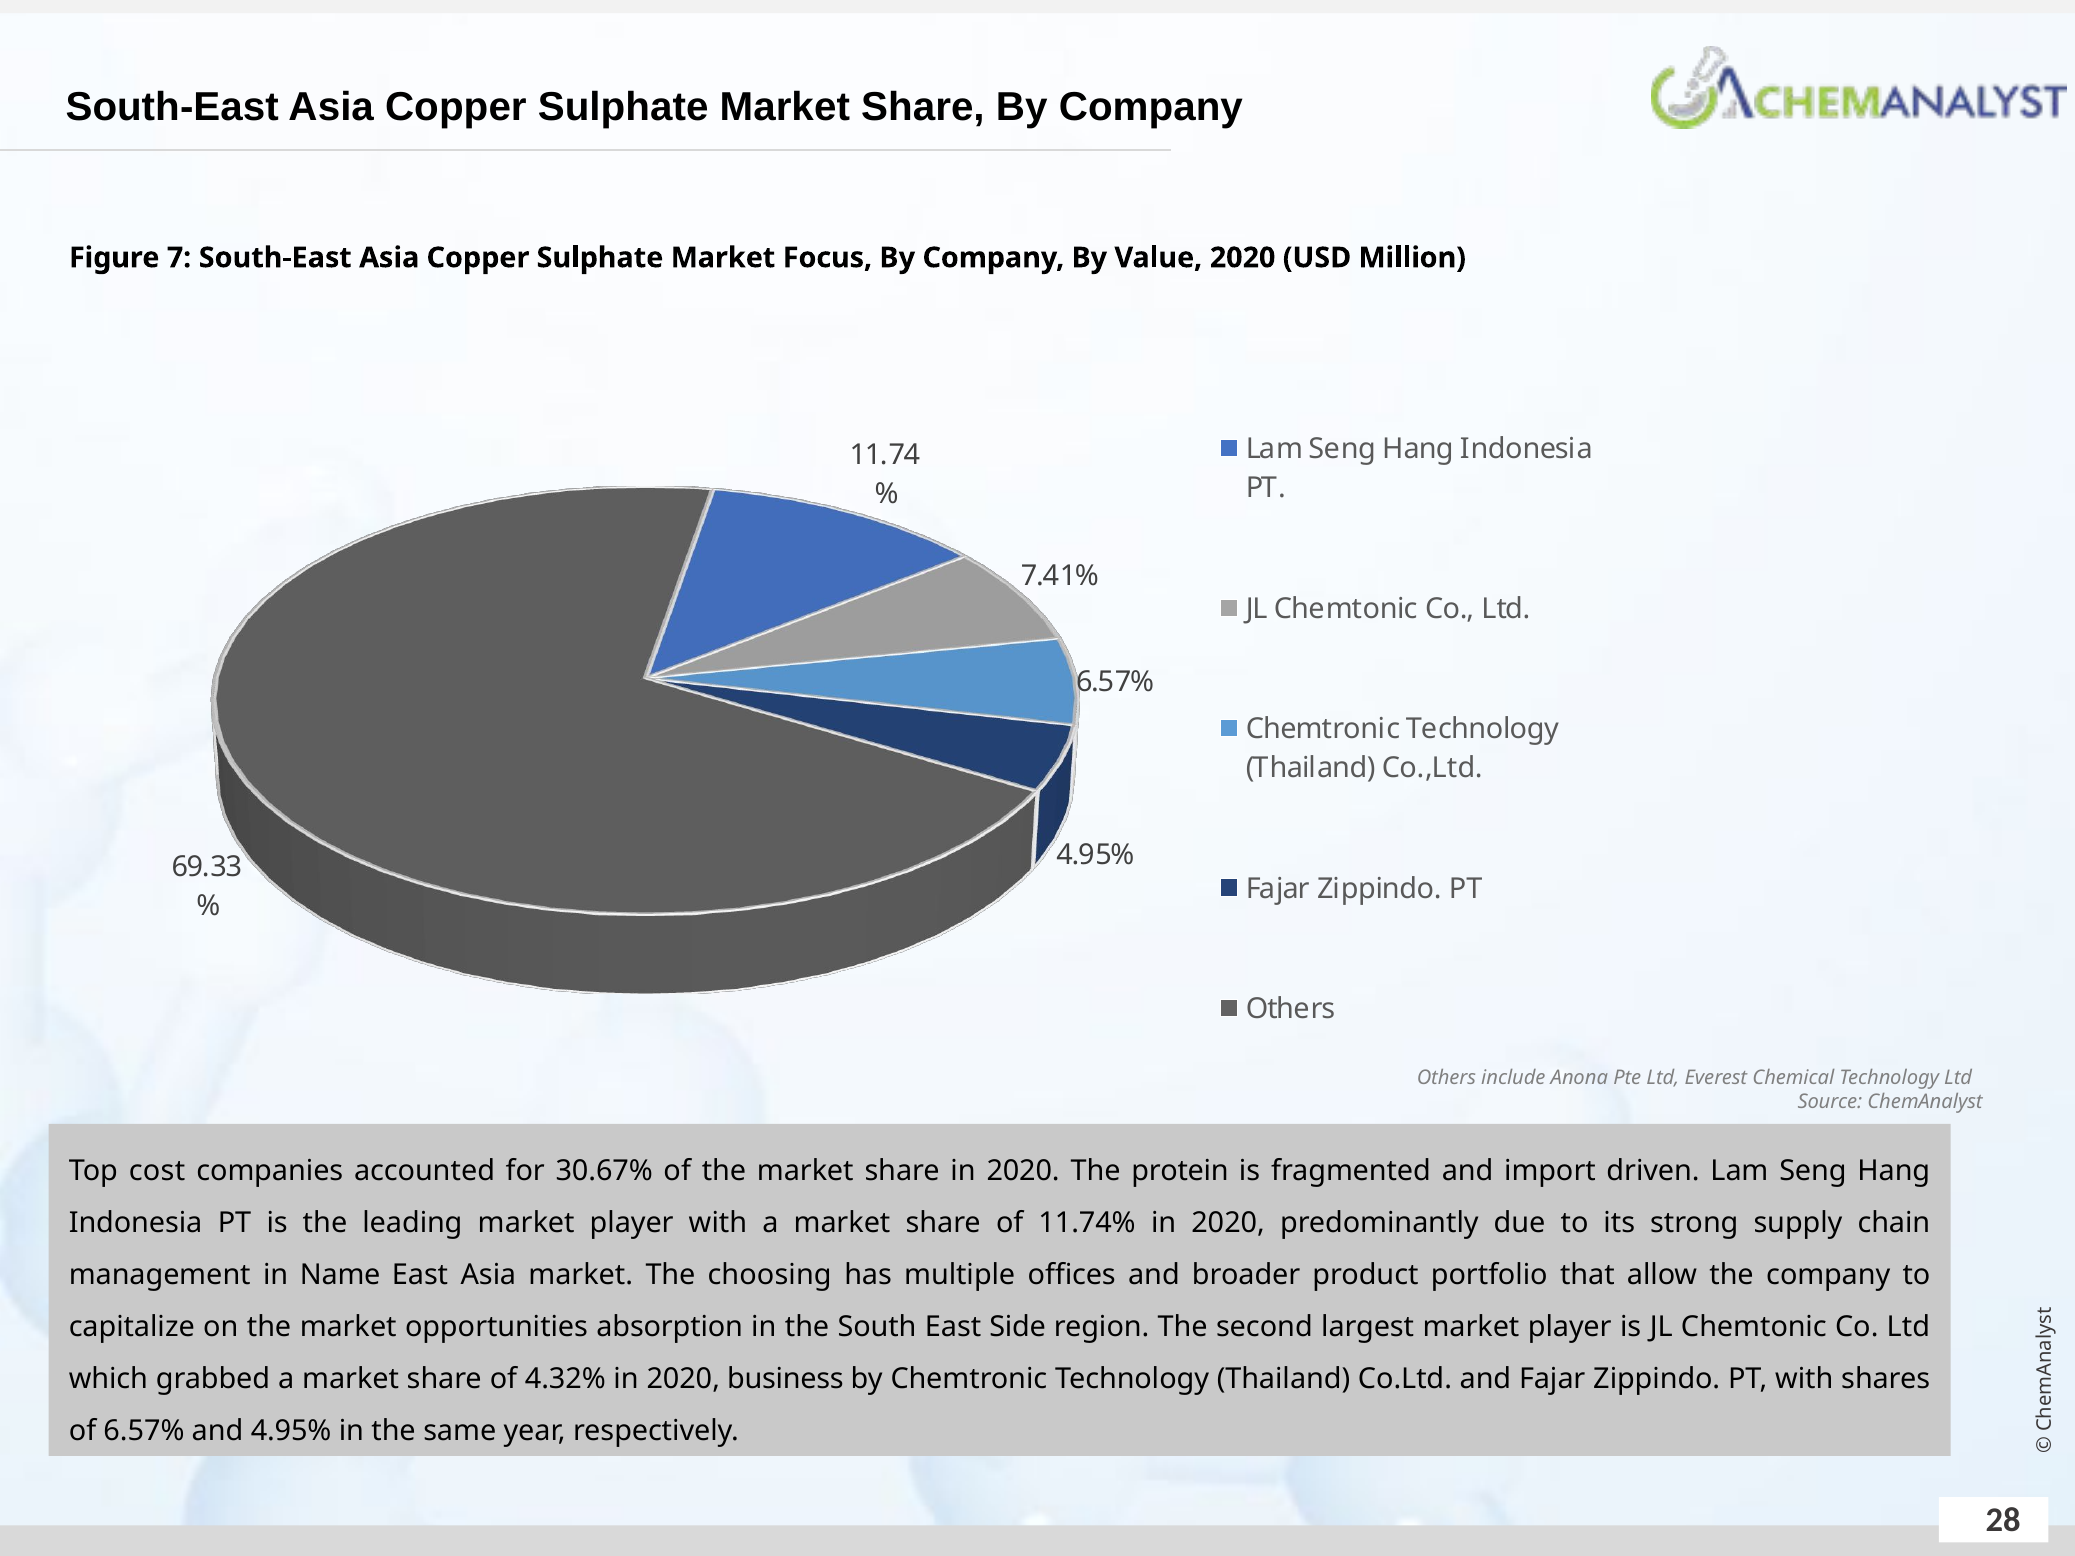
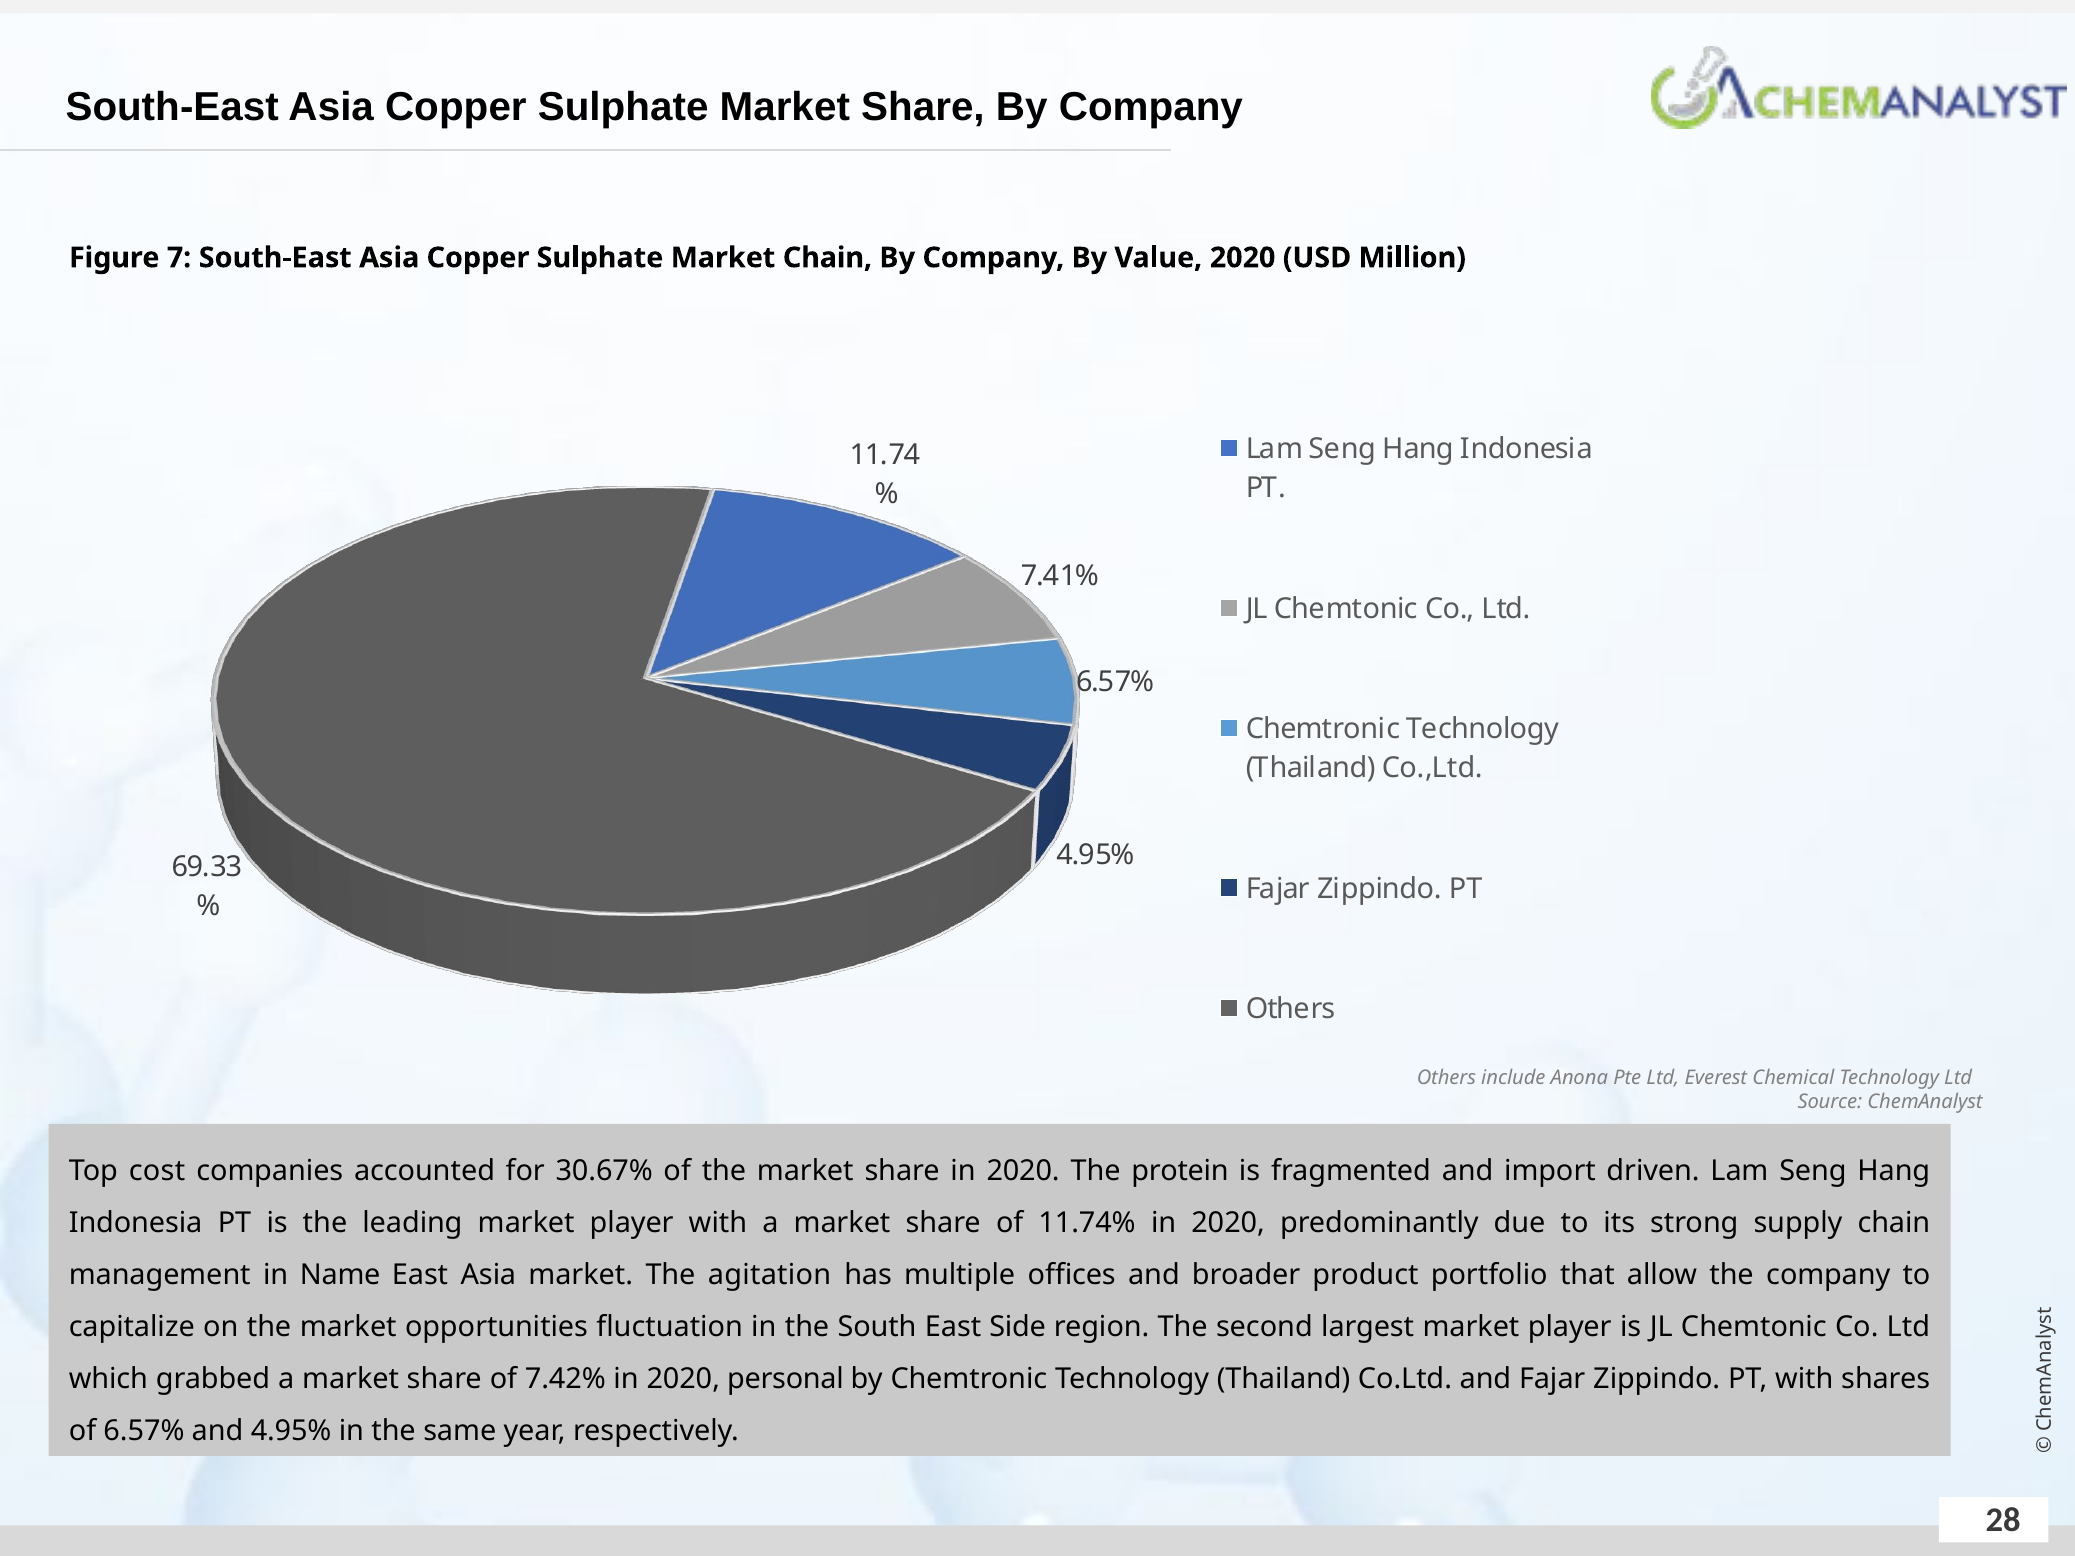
Market Focus: Focus -> Chain
choosing: choosing -> agitation
absorption: absorption -> fluctuation
4.32%: 4.32% -> 7.42%
business: business -> personal
